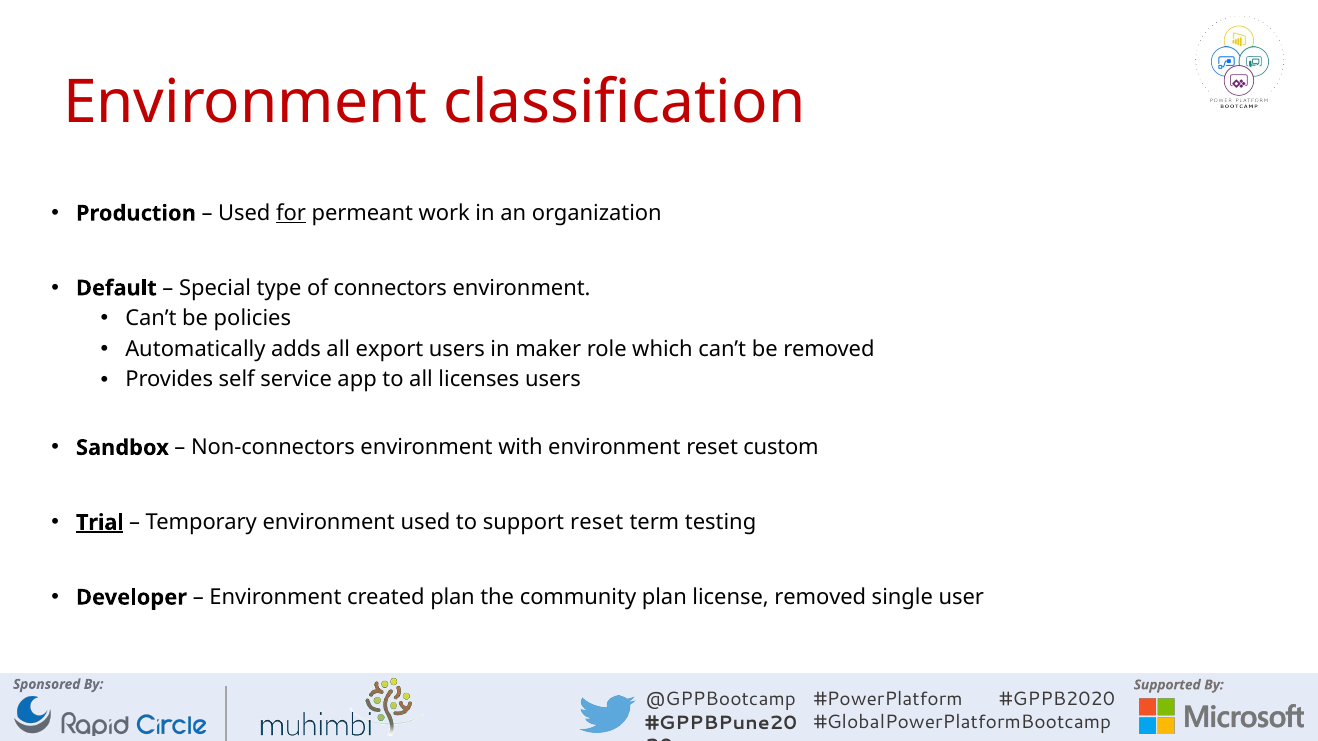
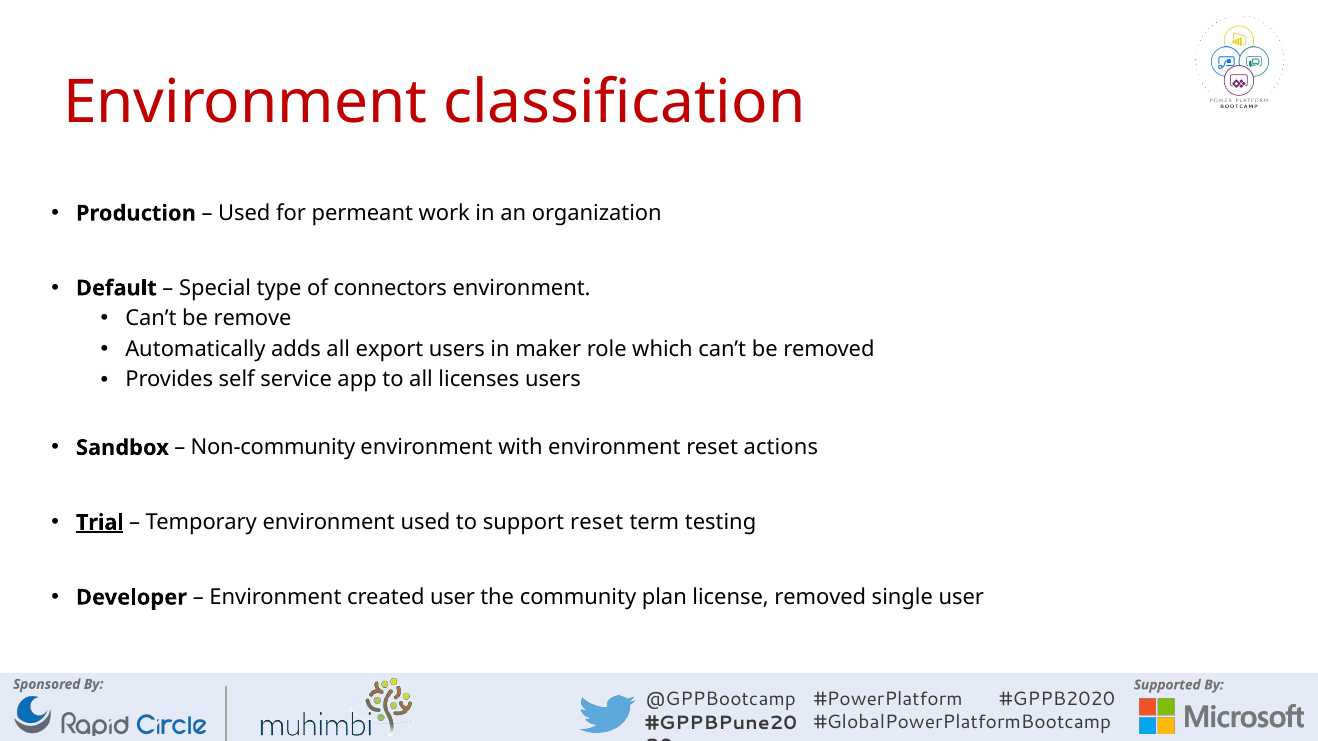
for underline: present -> none
policies: policies -> remove
Non-connectors: Non-connectors -> Non-community
custom: custom -> actions
created plan: plan -> user
